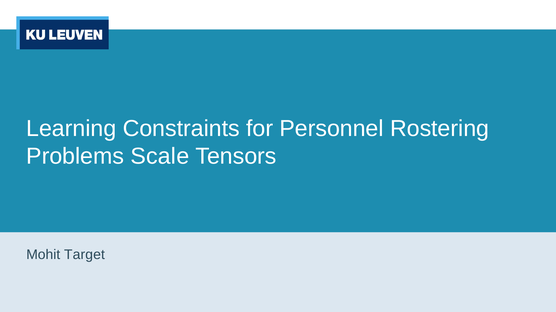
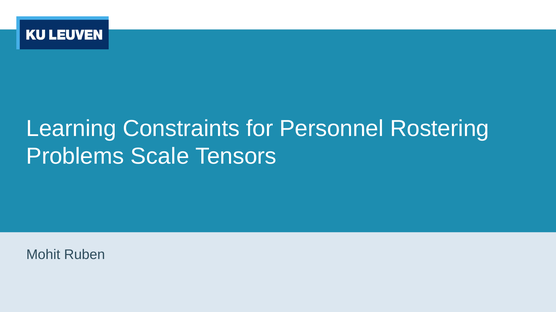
Target: Target -> Ruben
